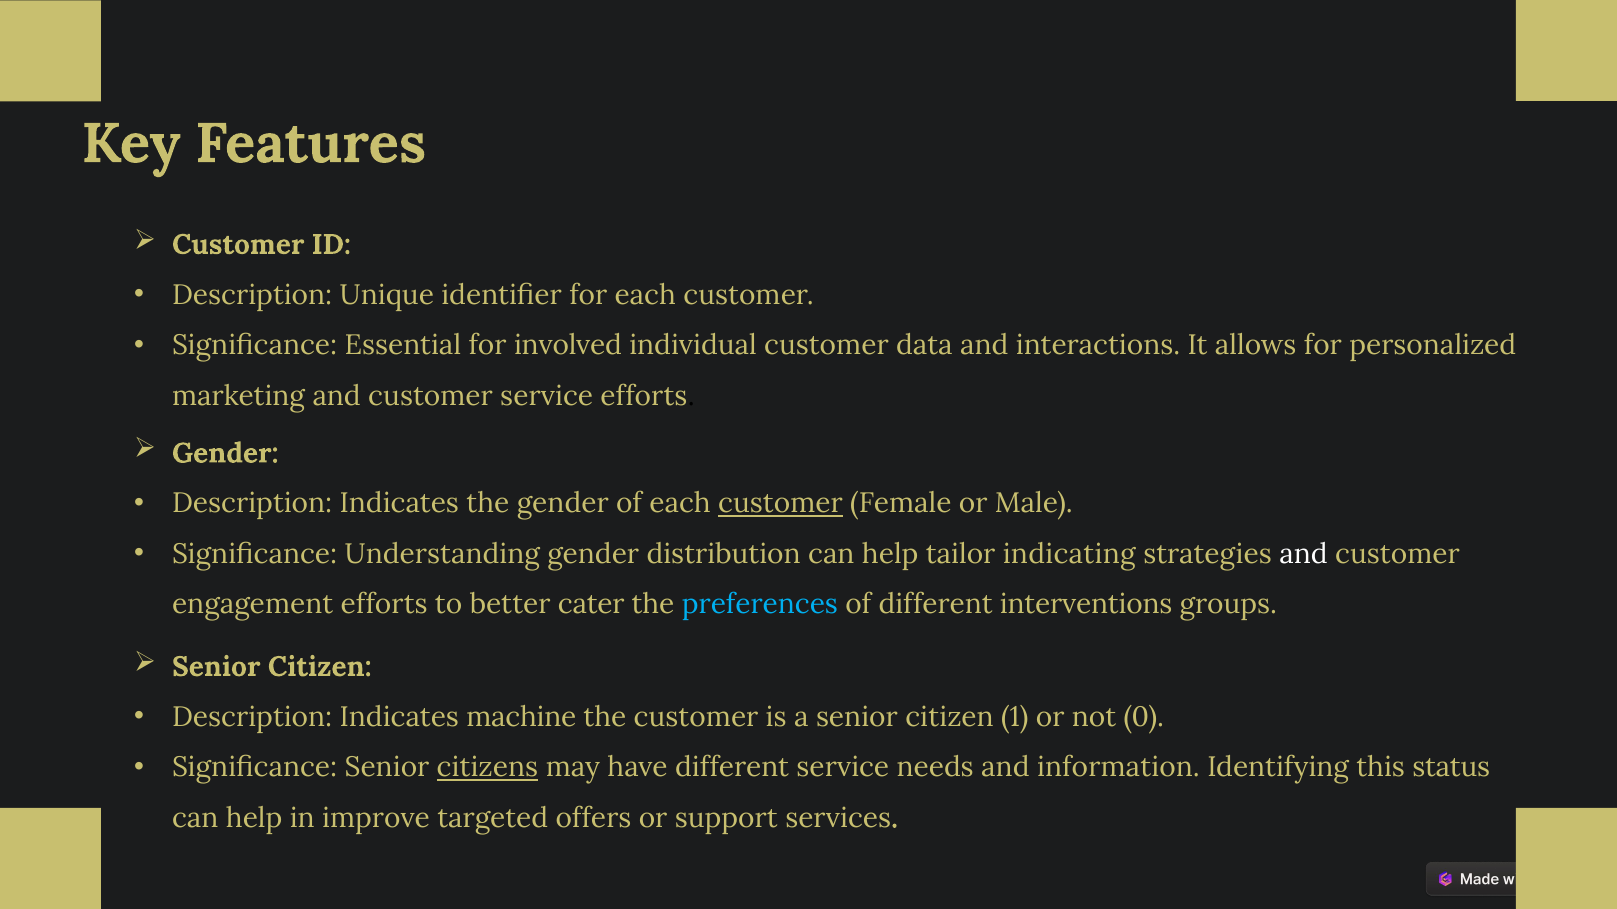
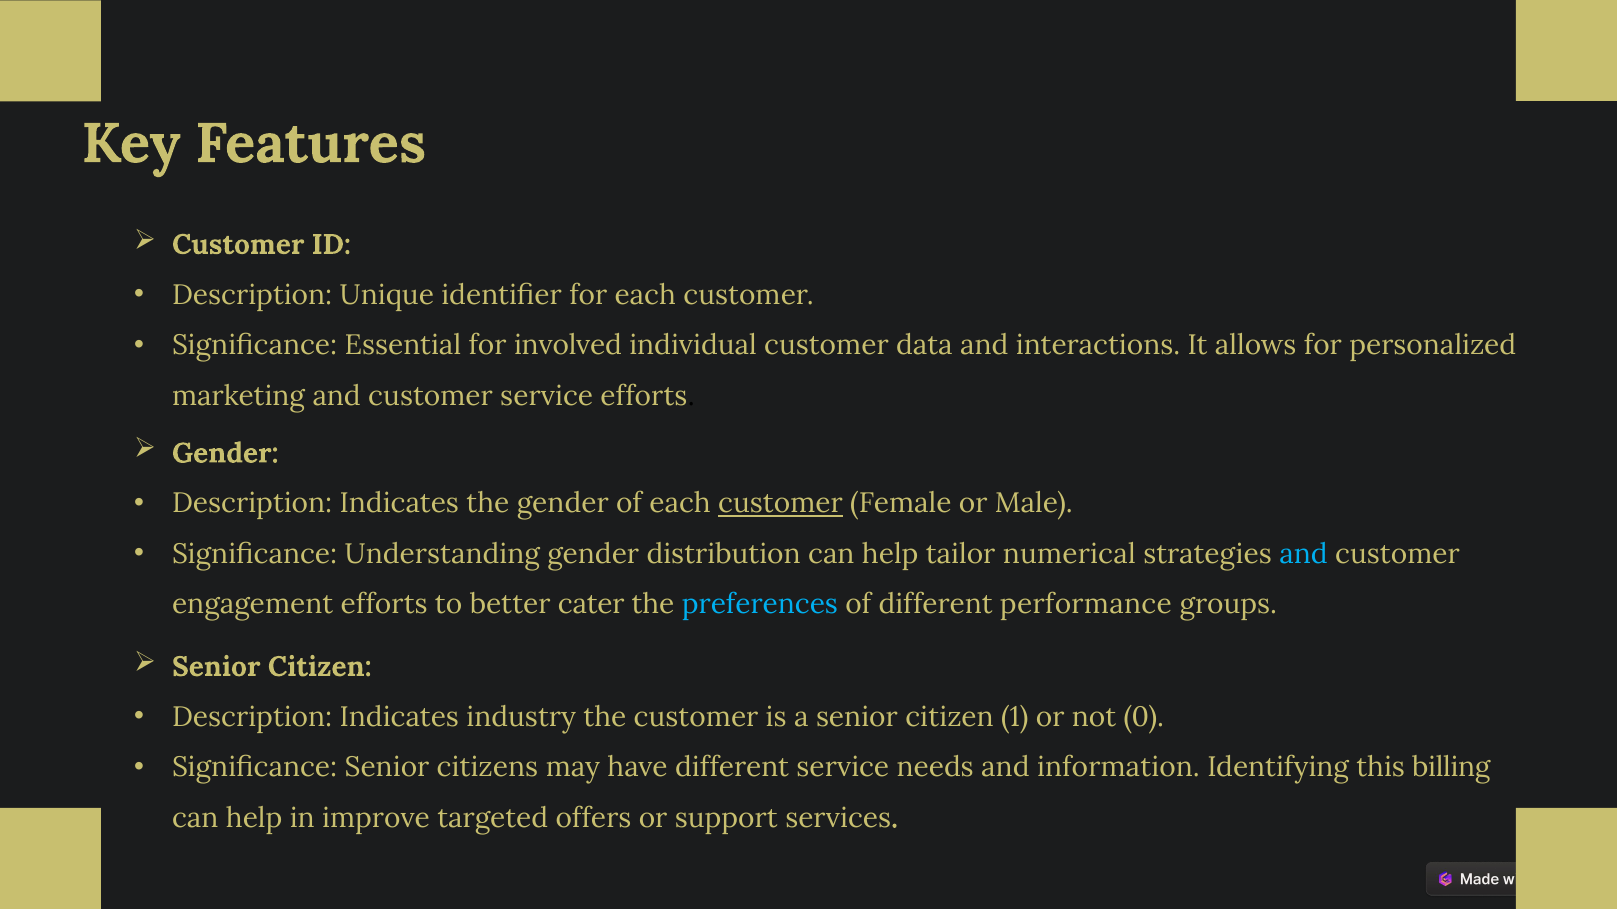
indicating: indicating -> numerical
and at (1304, 555) colour: white -> light blue
interventions: interventions -> performance
machine: machine -> industry
citizens underline: present -> none
status: status -> billing
